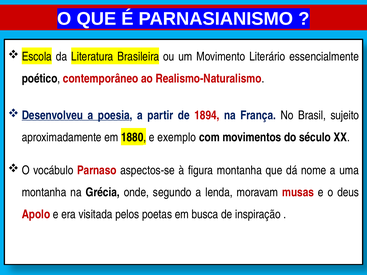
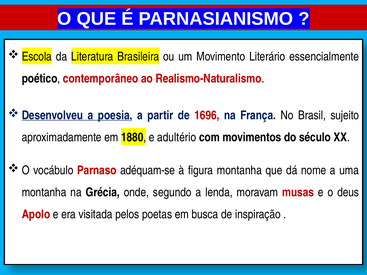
1894: 1894 -> 1696
exemplo: exemplo -> adultério
aspectos-se: aspectos-se -> adéquam-se
